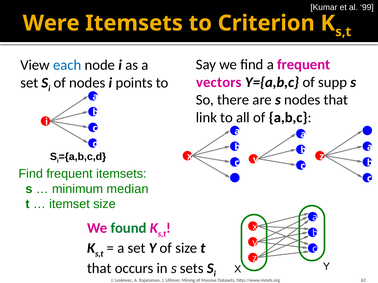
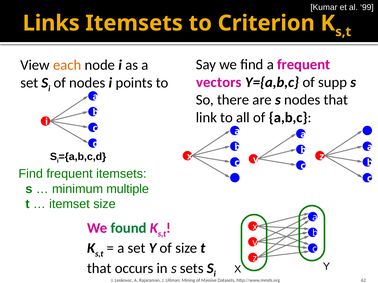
Were: Were -> Links
each colour: blue -> orange
median: median -> multiple
